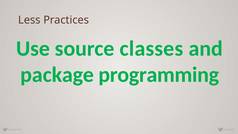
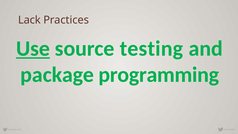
Less: Less -> Lack
Use underline: none -> present
classes: classes -> testing
